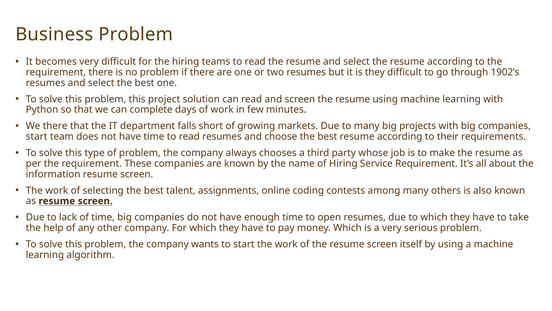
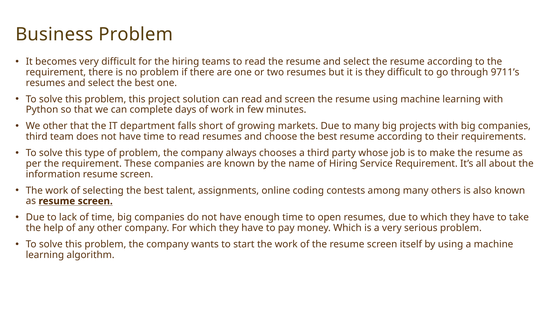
1902’s: 1902’s -> 9711’s
We there: there -> other
start at (37, 136): start -> third
